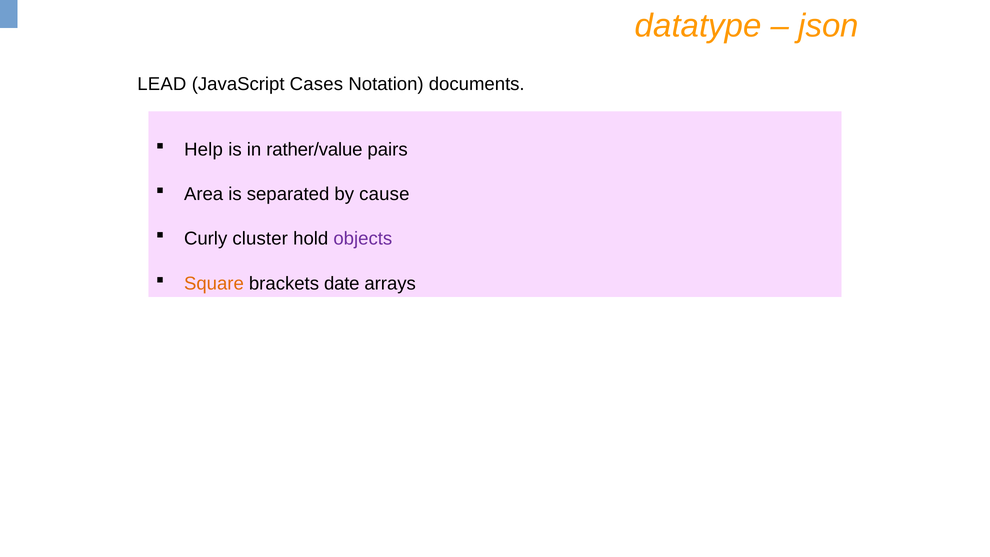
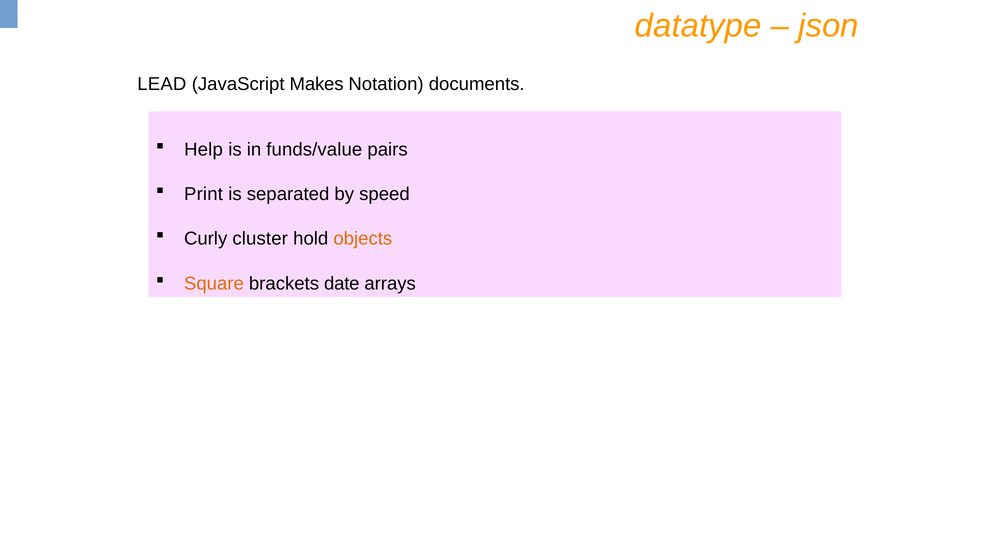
Cases: Cases -> Makes
rather/value: rather/value -> funds/value
Area: Area -> Print
cause: cause -> speed
objects colour: purple -> orange
